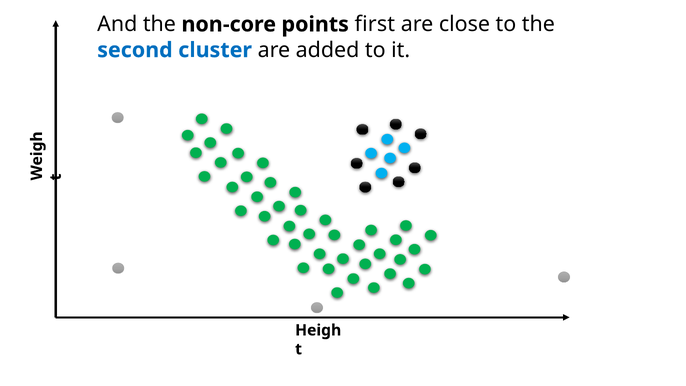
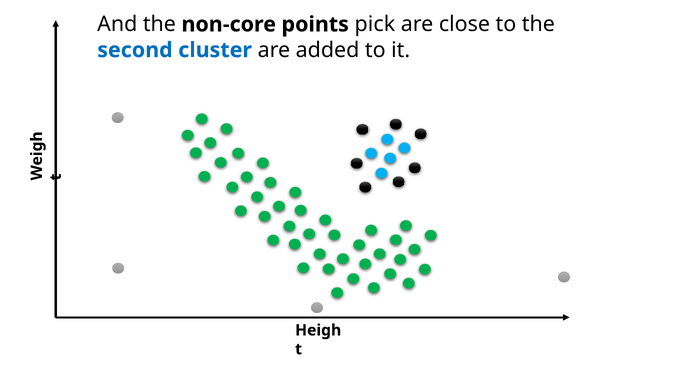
first: first -> pick
